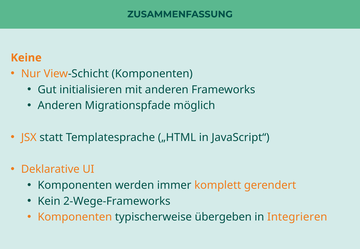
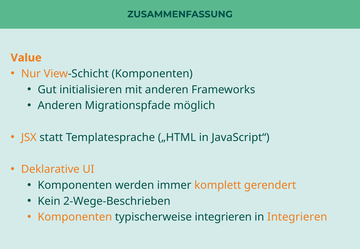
Keine: Keine -> Value
2-Wege-Frameworks: 2-Wege-Frameworks -> 2-Wege-Beschrieben
typischerweise übergeben: übergeben -> integrieren
